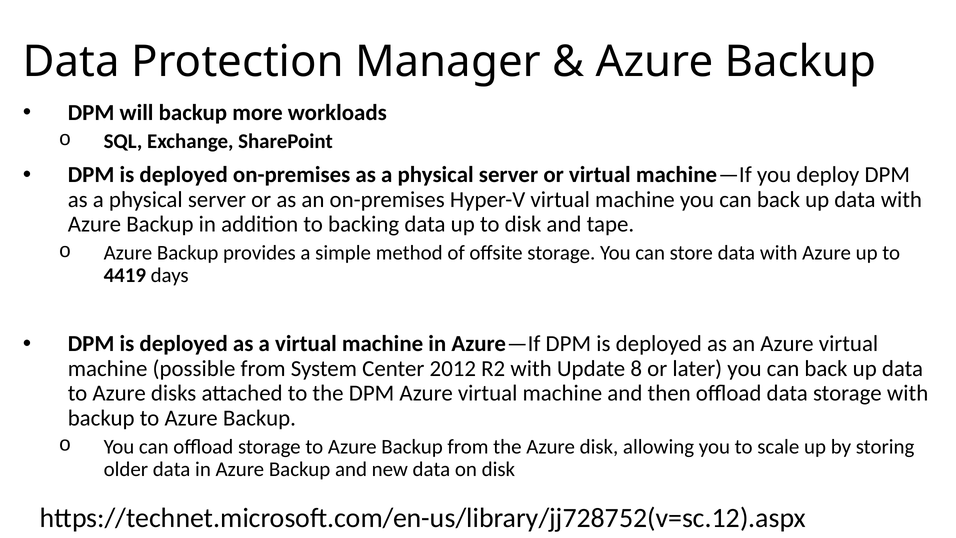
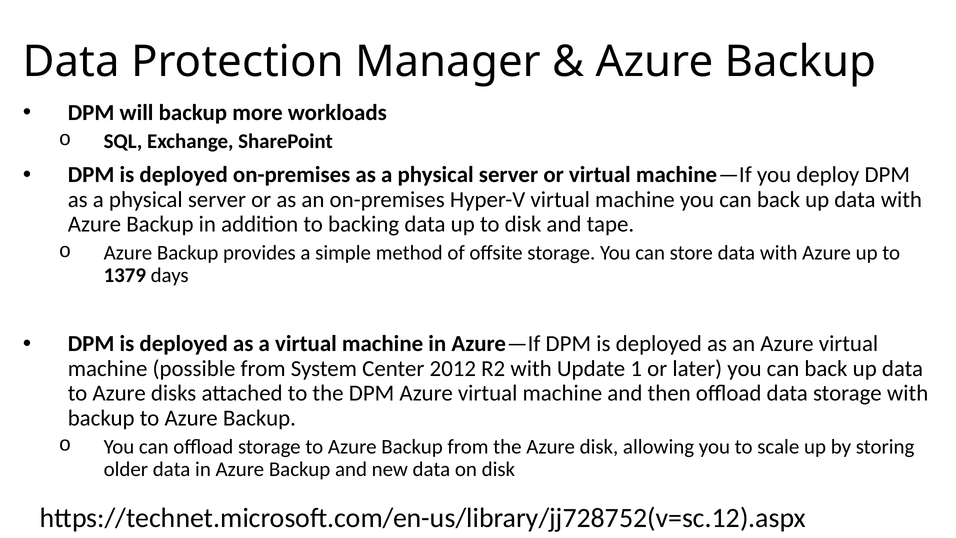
4419: 4419 -> 1379
8: 8 -> 1
